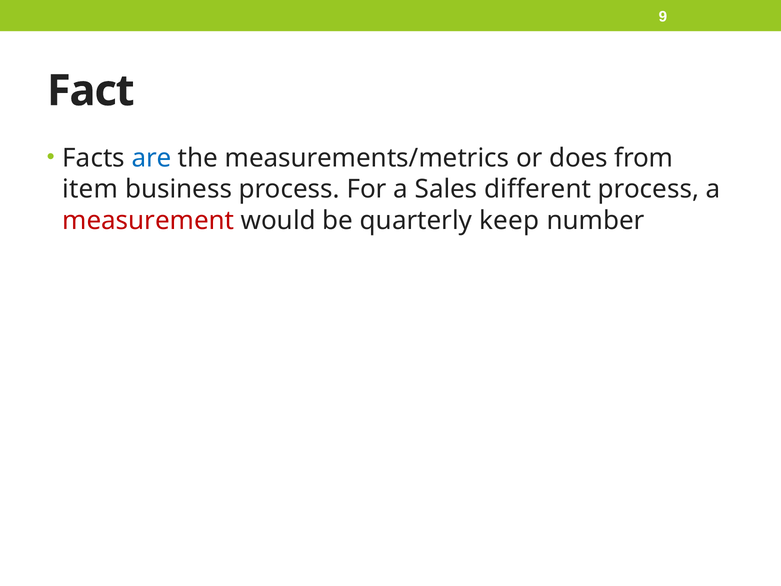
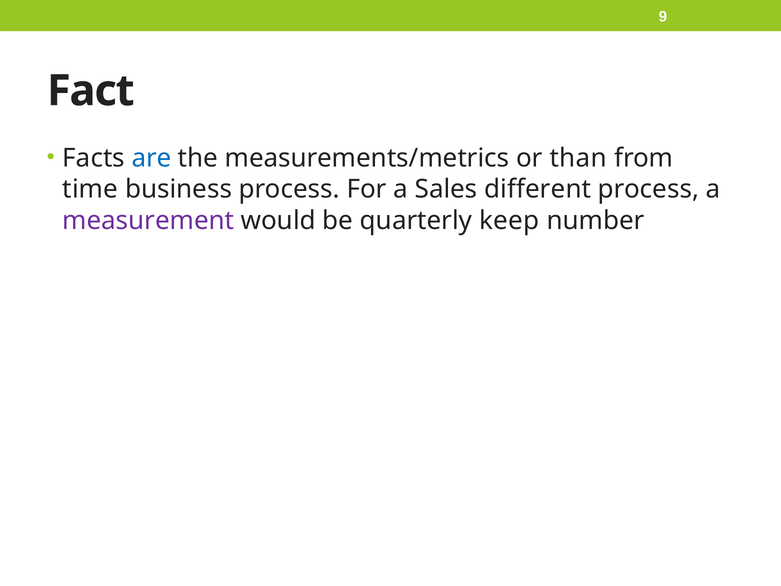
does: does -> than
item: item -> time
measurement colour: red -> purple
